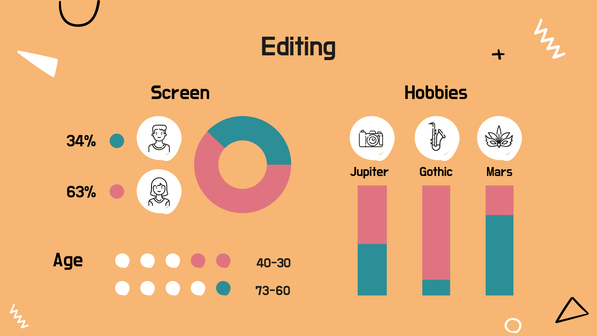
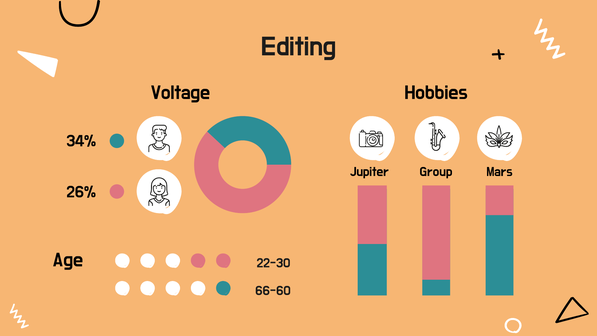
Screen: Screen -> Voltage
Gothic: Gothic -> Group
63%: 63% -> 26%
40-30: 40-30 -> 22-30
73-60: 73-60 -> 66-60
